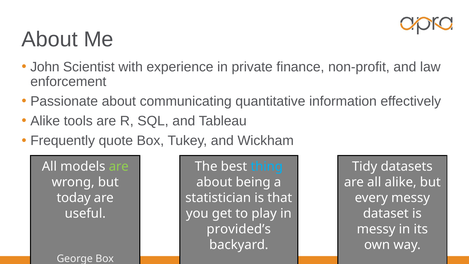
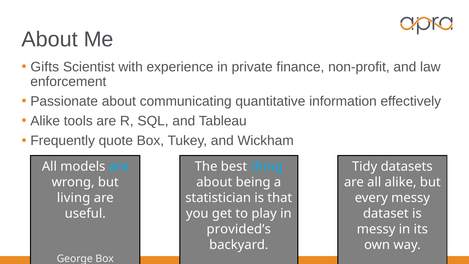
John at (45, 67): John -> Gifts
are at (119, 166) colour: light green -> light blue
today: today -> living
